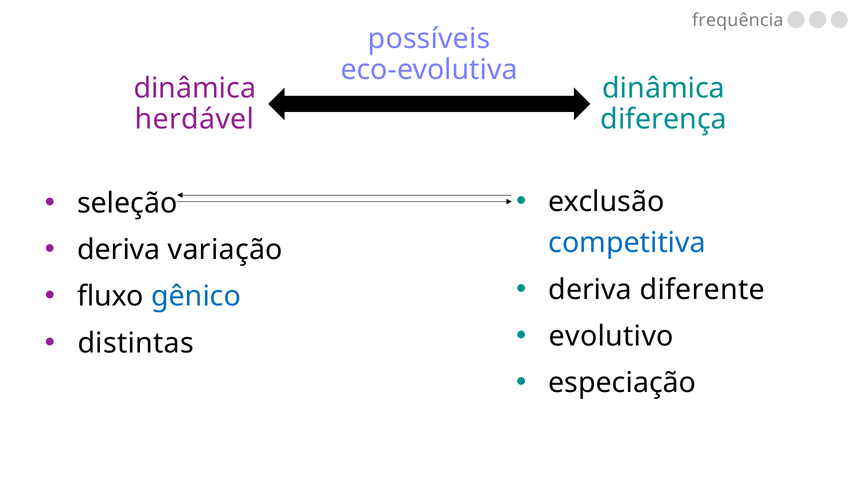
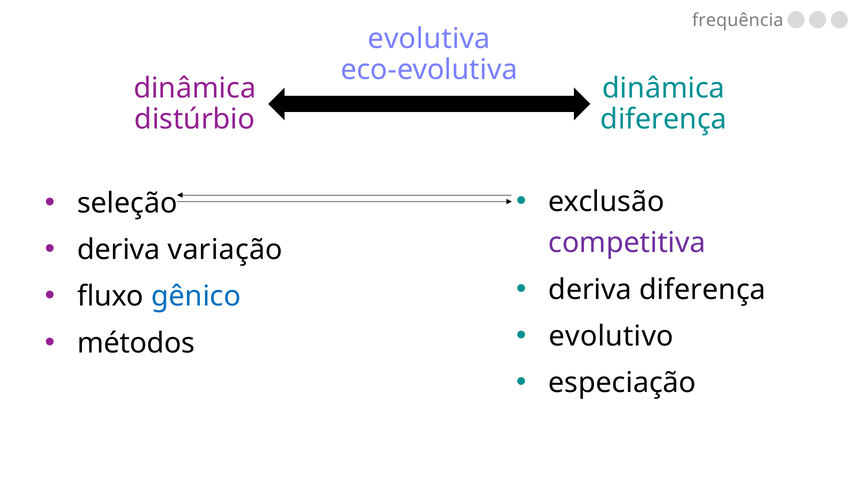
possíveis: possíveis -> evolutiva
herdável: herdável -> distúrbio
competitiva colour: blue -> purple
deriva diferente: diferente -> diferença
distintas: distintas -> métodos
